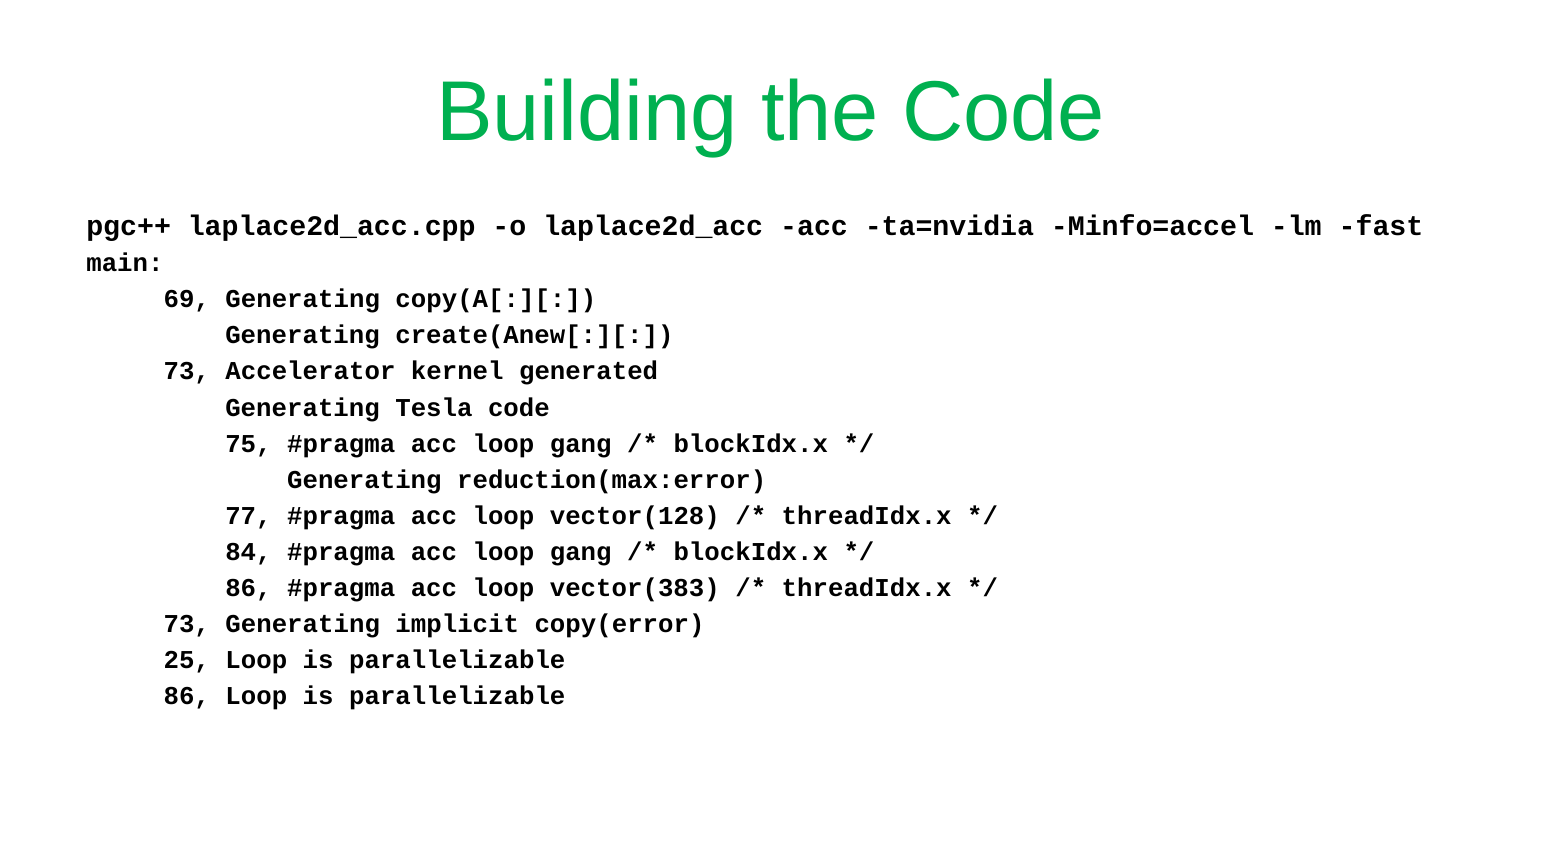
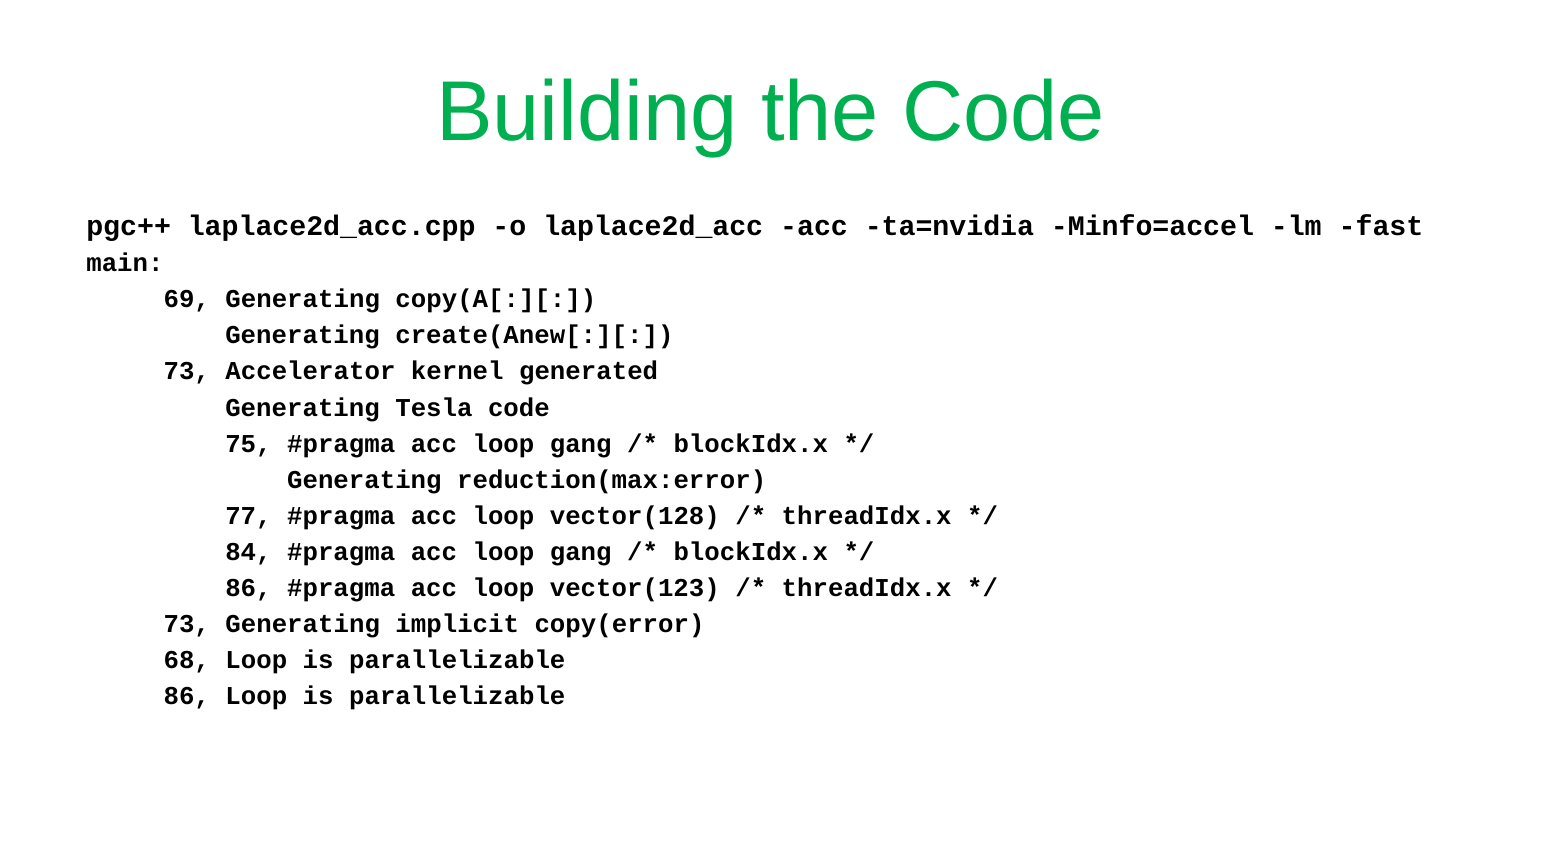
vector(383: vector(383 -> vector(123
25: 25 -> 68
